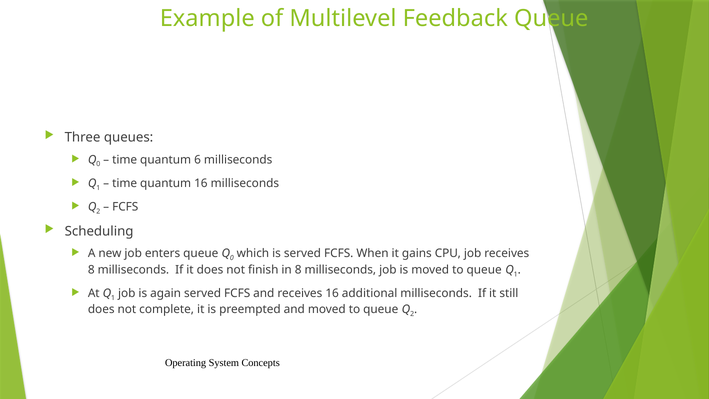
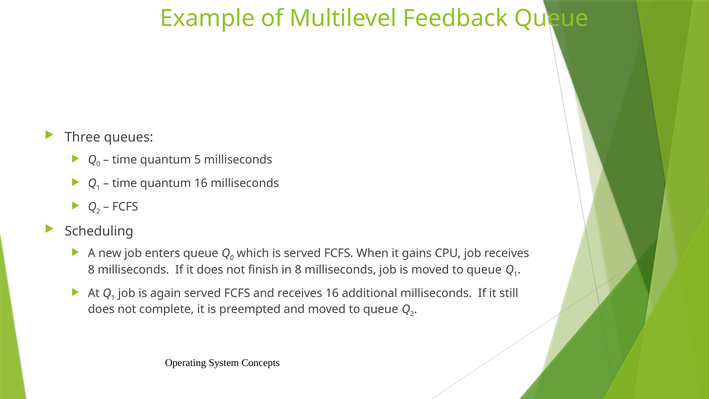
6: 6 -> 5
